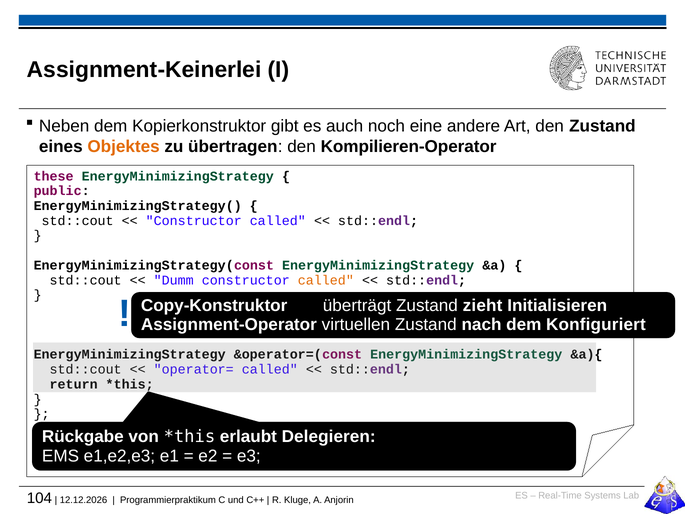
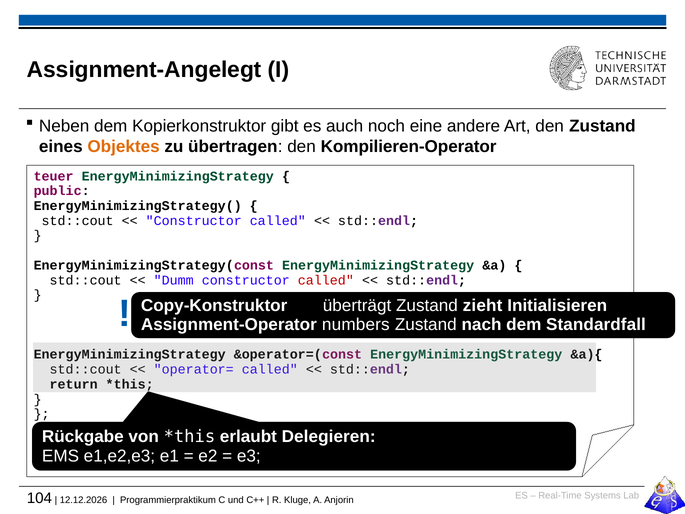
Assignment-Keinerlei: Assignment-Keinerlei -> Assignment-Angelegt
these: these -> teuer
called at (326, 280) colour: orange -> red
virtuellen: virtuellen -> numbers
Konfiguriert: Konfiguriert -> Standardfall
